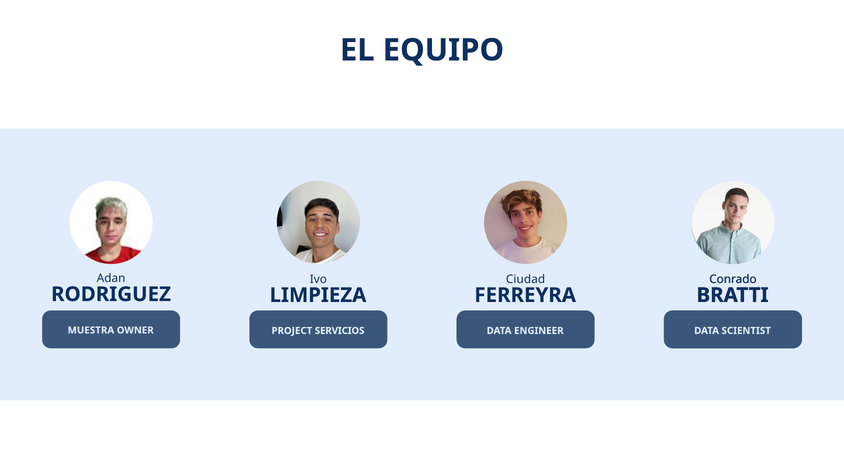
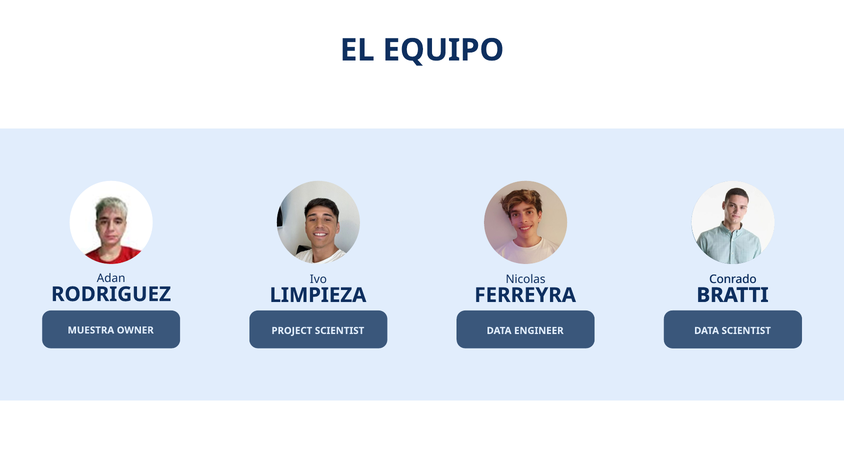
Ciudad: Ciudad -> Nicolas
PROJECT SERVICIOS: SERVICIOS -> SCIENTIST
